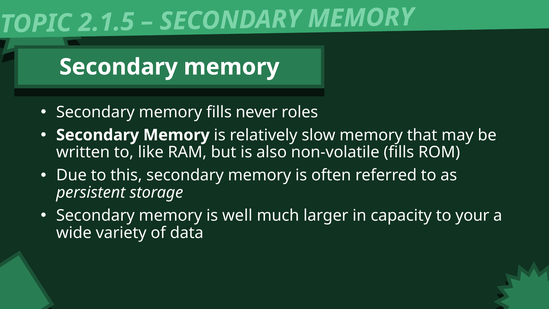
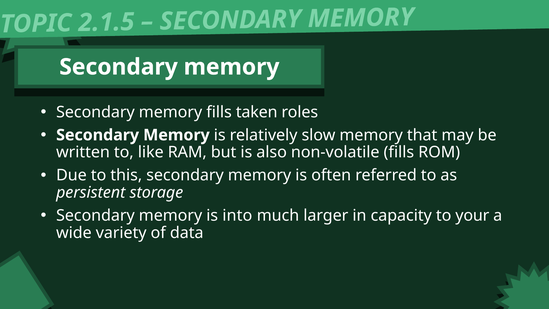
never: never -> taken
well: well -> into
